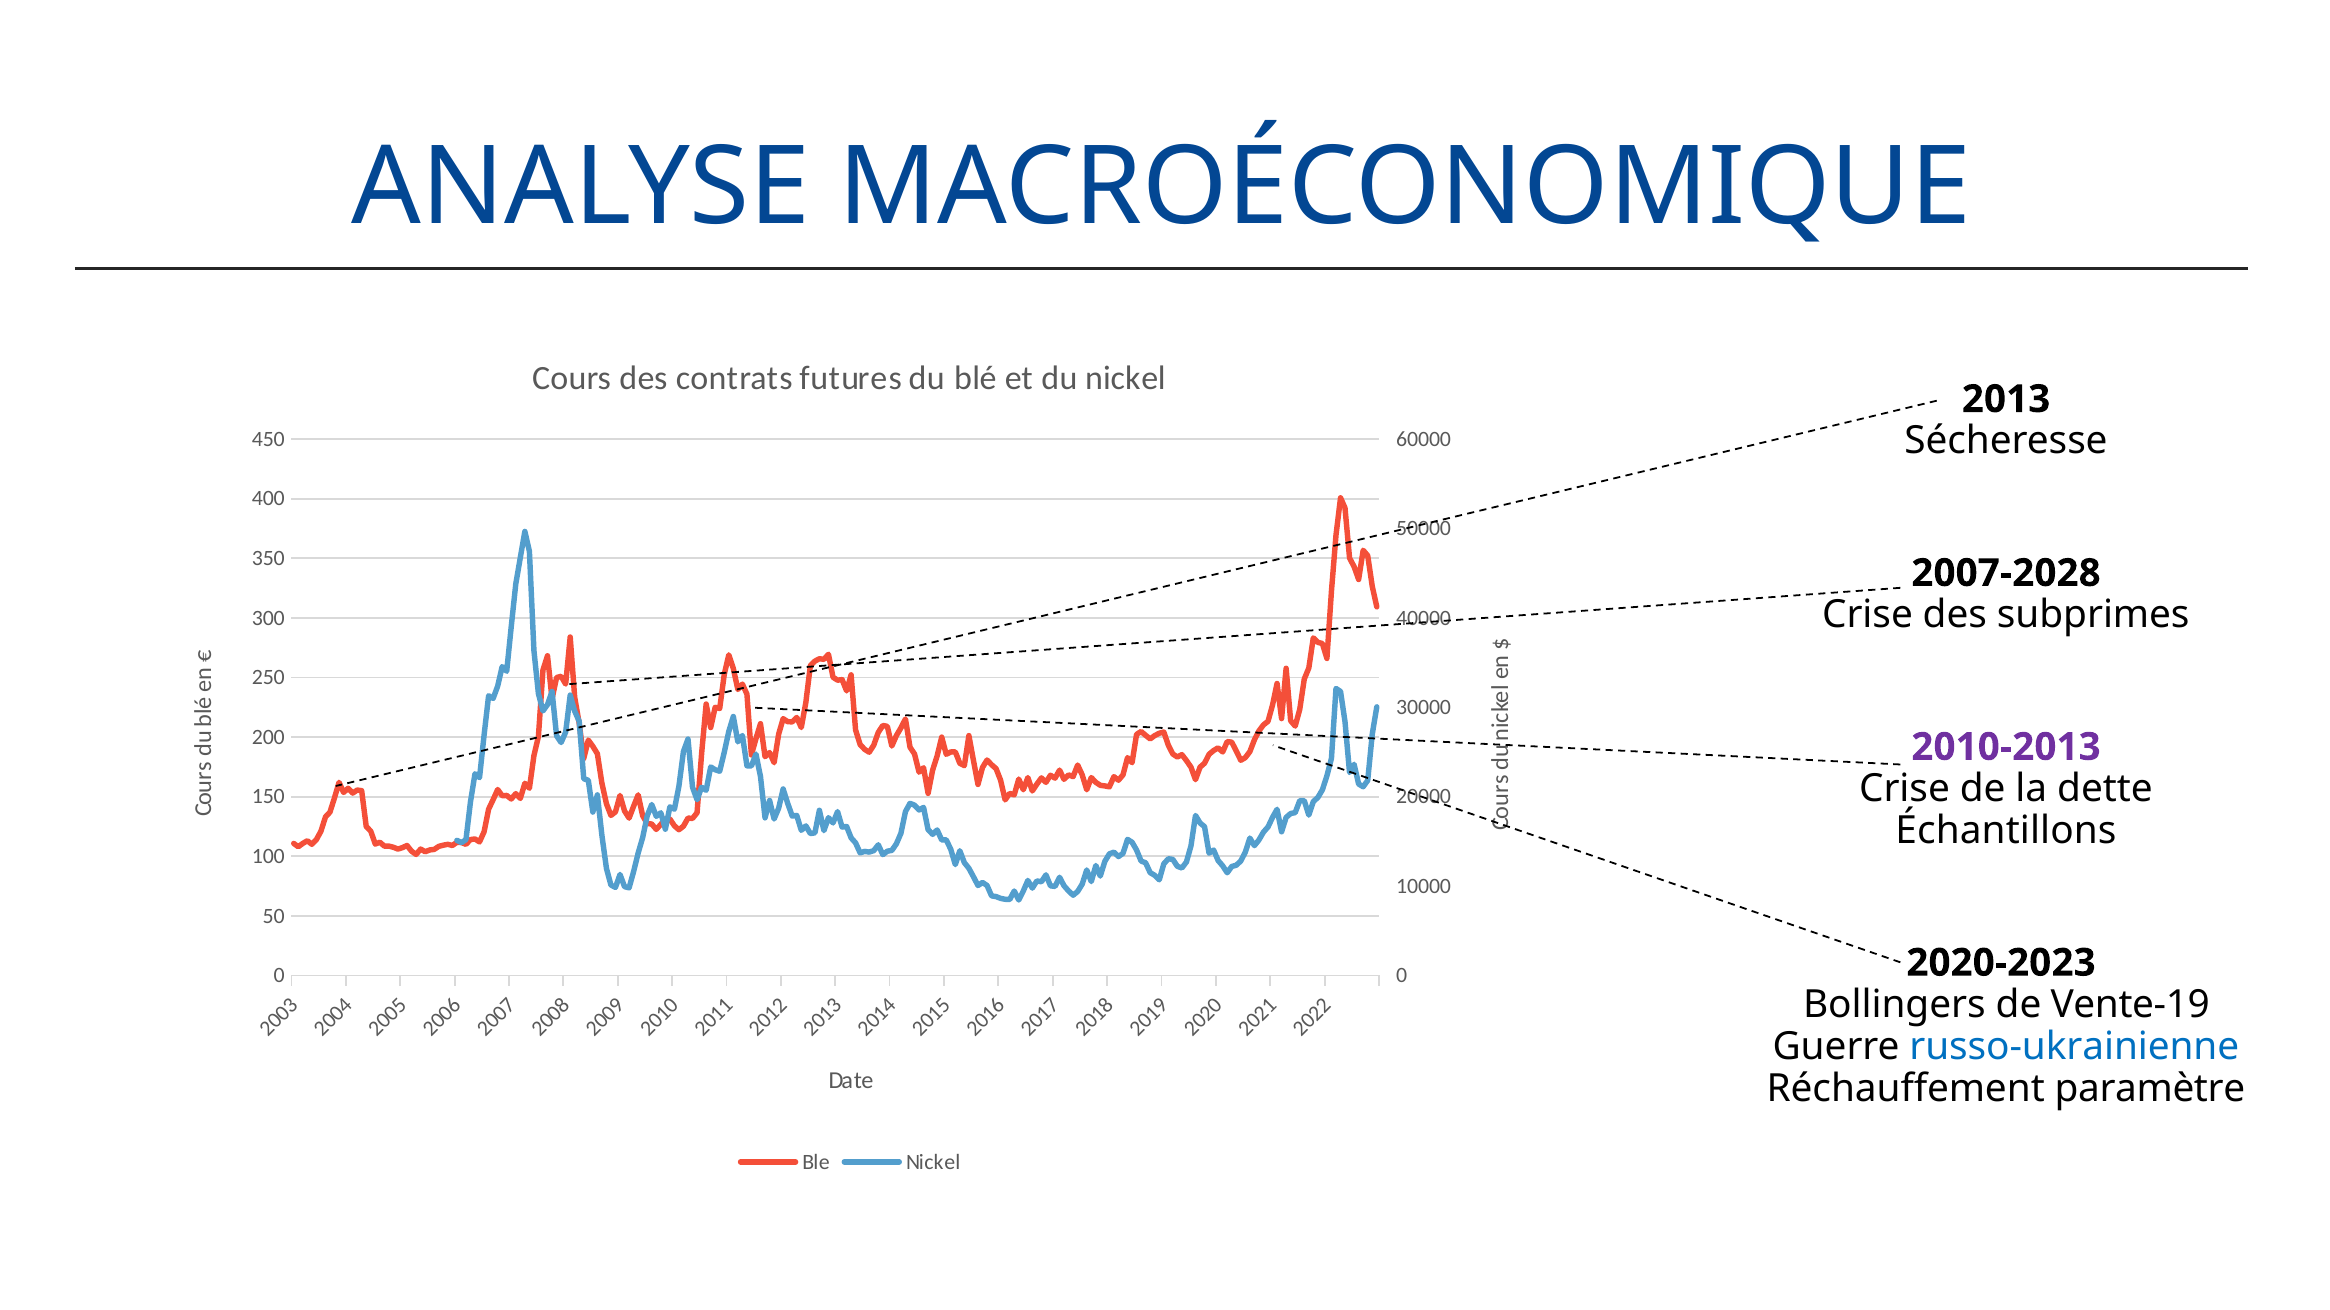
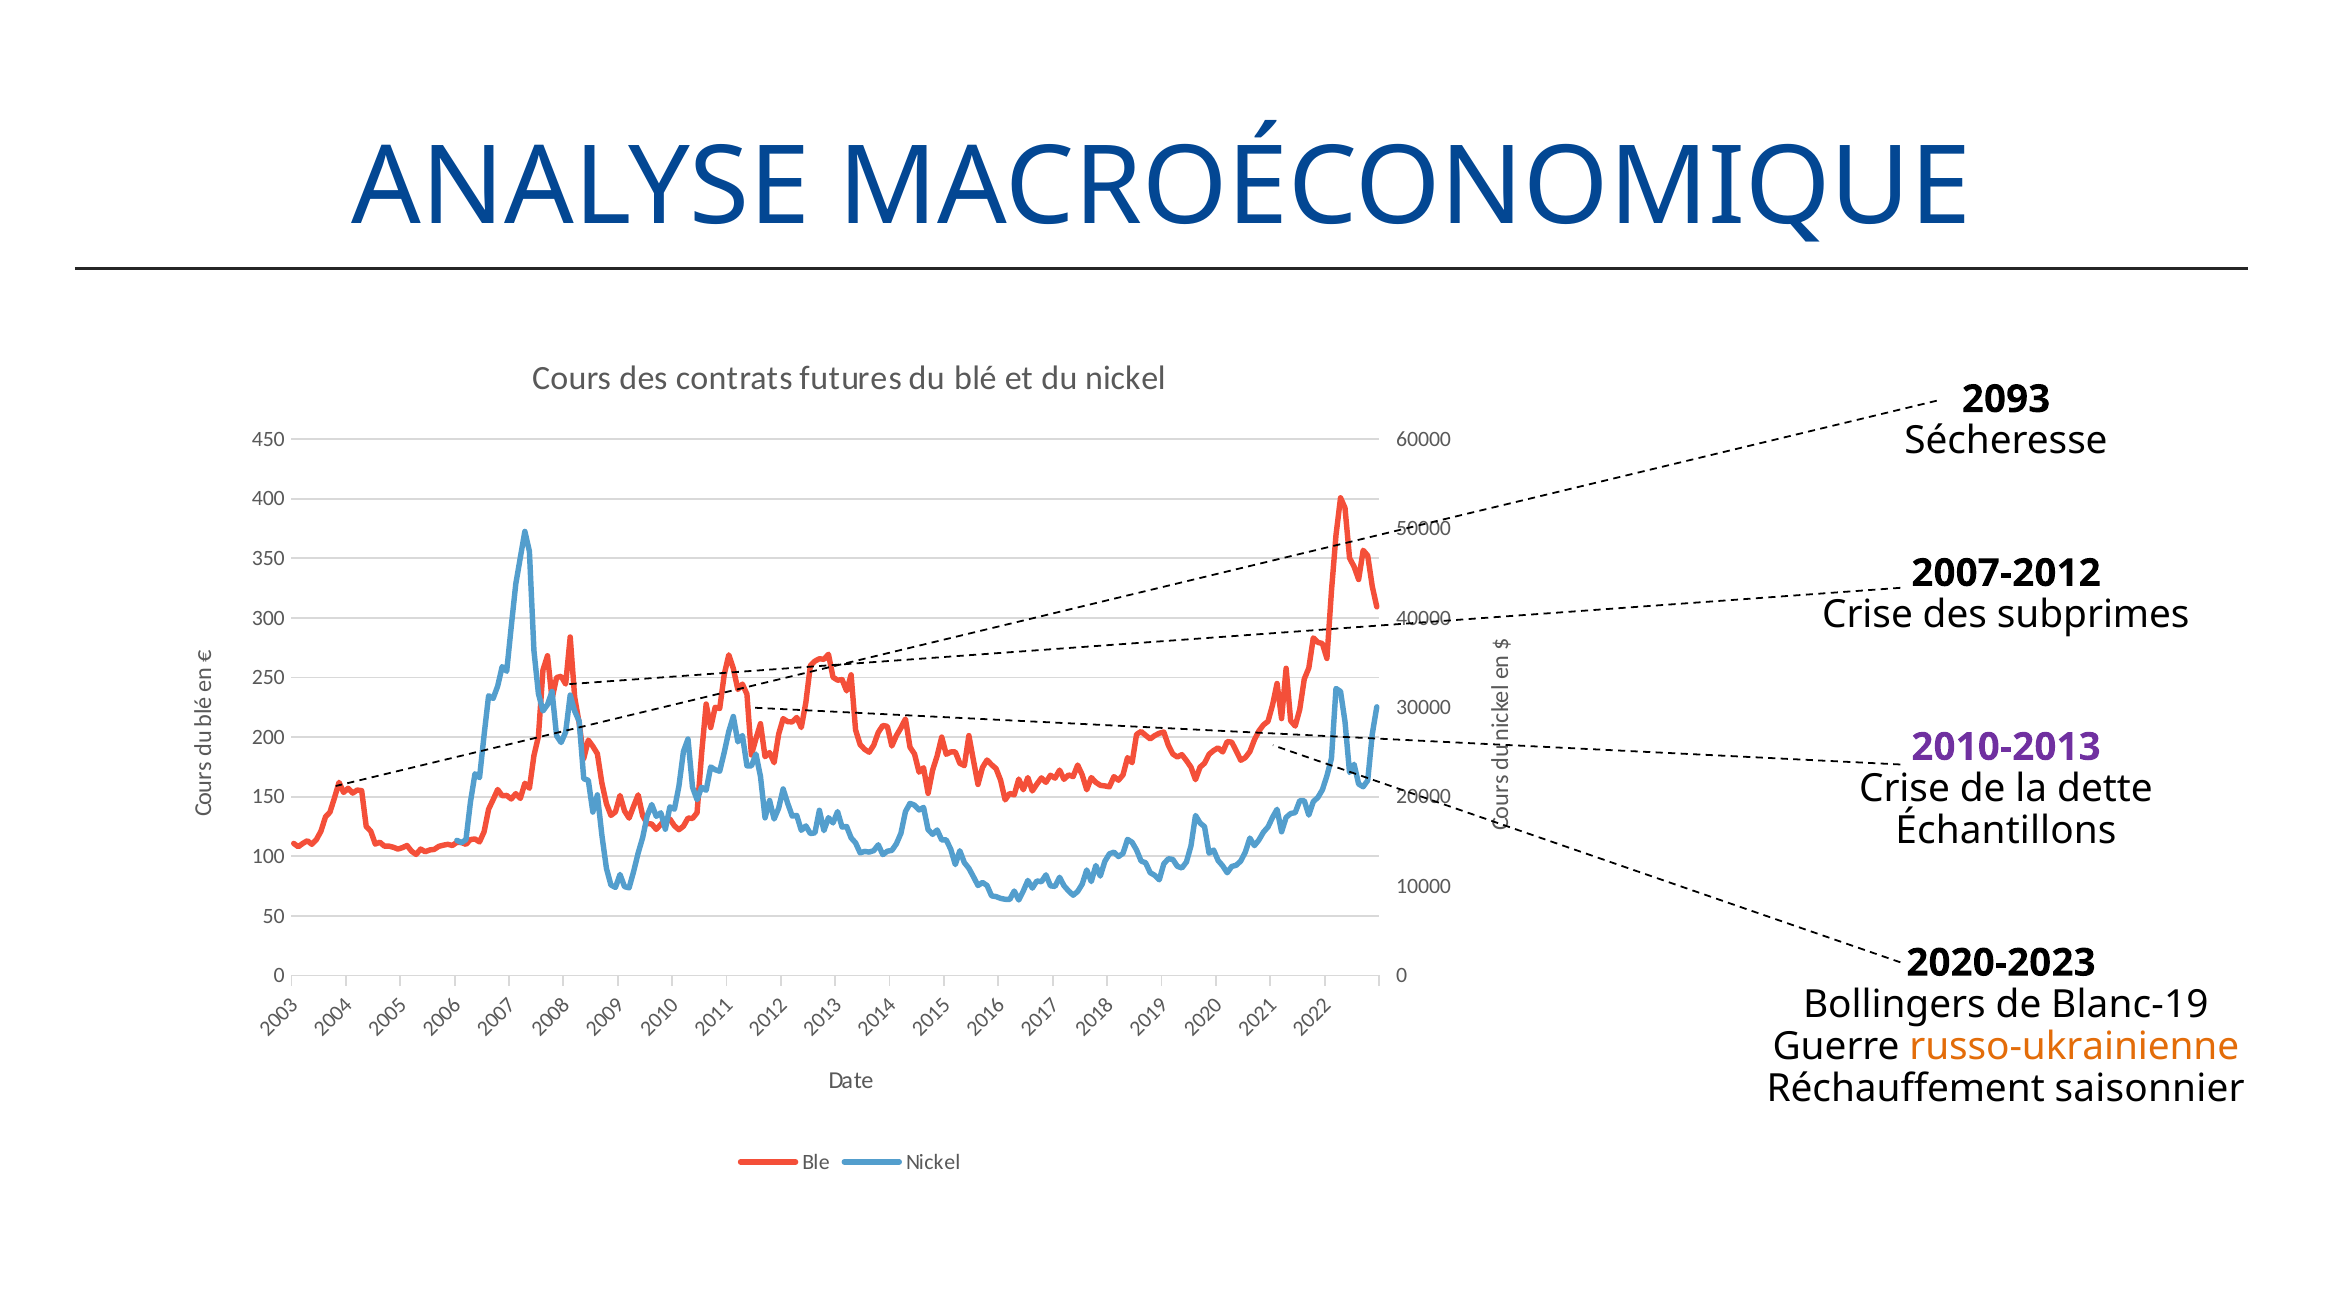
2013: 2013 -> 2093
2007-2028: 2007-2028 -> 2007-2012
Vente-19: Vente-19 -> Blanc-19
russo-ukrainienne colour: blue -> orange
paramètre: paramètre -> saisonnier
